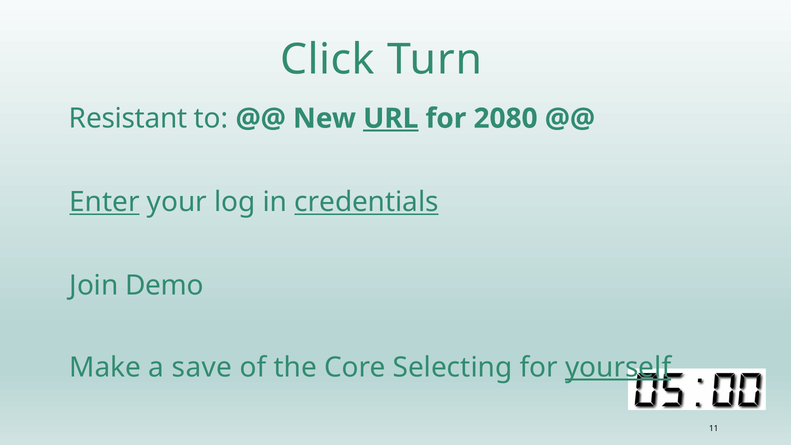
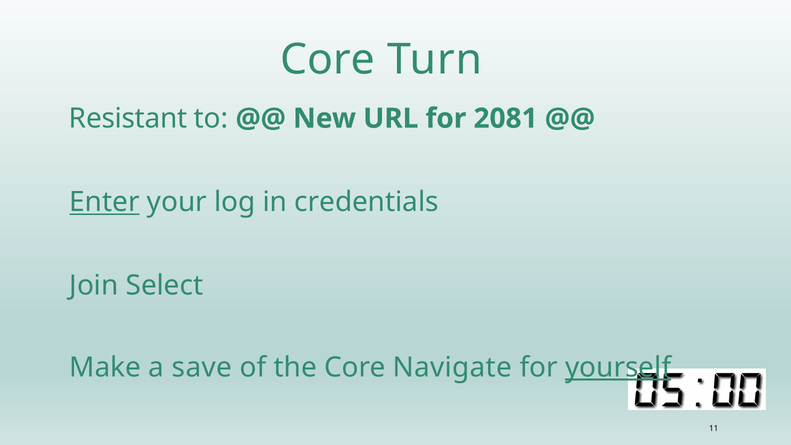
Click at (327, 60): Click -> Core
URL underline: present -> none
2080: 2080 -> 2081
credentials underline: present -> none
Demo: Demo -> Select
Selecting: Selecting -> Navigate
